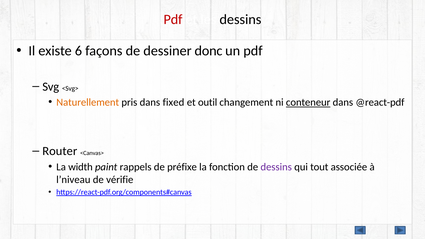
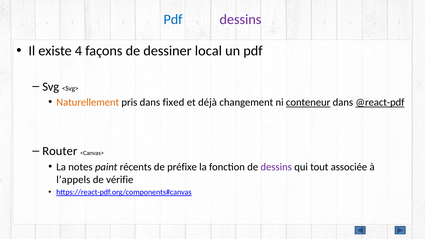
Pdf at (173, 20) colour: red -> blue
dessins at (240, 20) colour: black -> purple
6: 6 -> 4
donc: donc -> local
outil: outil -> déjà
@react-pdf underline: none -> present
width: width -> notes
rappels: rappels -> récents
l’niveau: l’niveau -> l’appels
